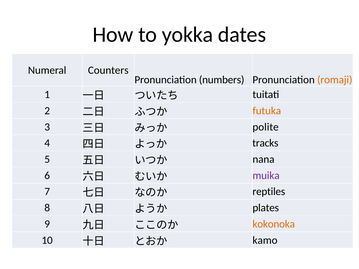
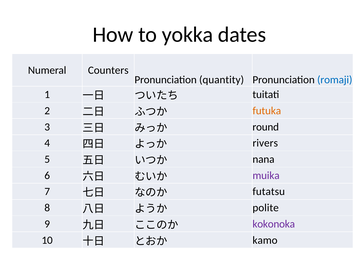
numbers: numbers -> quantity
romaji colour: orange -> blue
polite: polite -> round
tracks: tracks -> rivers
reptiles: reptiles -> futatsu
plates: plates -> polite
kokonoka colour: orange -> purple
